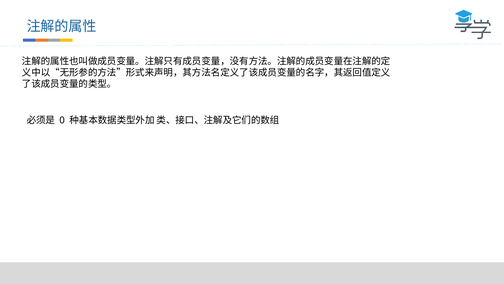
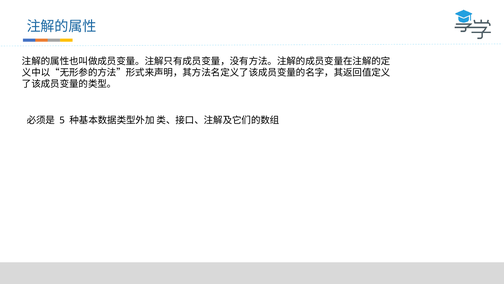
0: 0 -> 5
